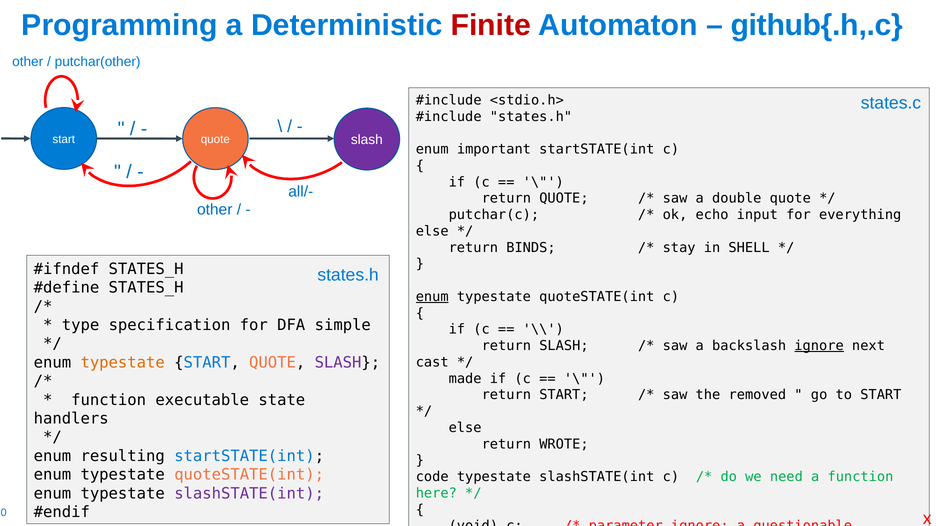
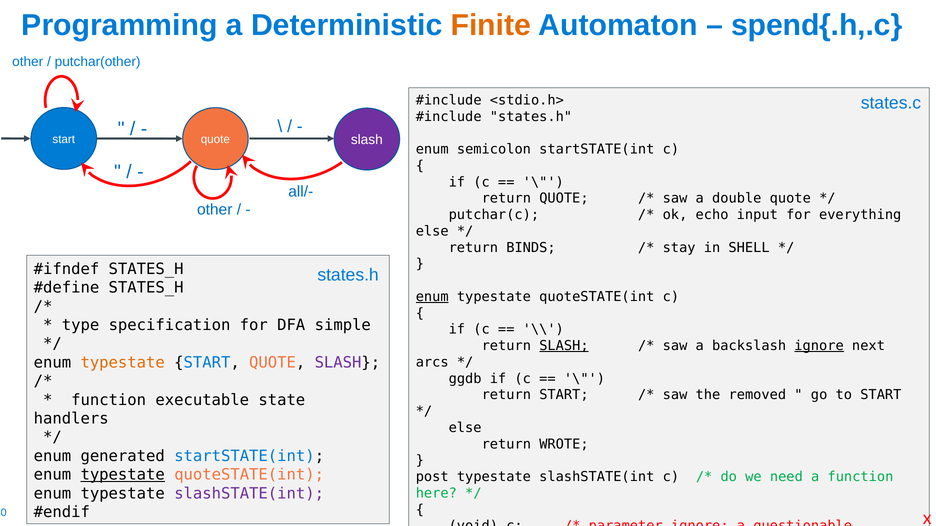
Finite colour: red -> orange
github{.h,.c: github{.h,.c -> spend{.h,.c
important: important -> semicolon
SLASH at (564, 346) underline: none -> present
cast: cast -> arcs
made: made -> ggdb
resulting: resulting -> generated
typestate at (123, 475) underline: none -> present
code: code -> post
